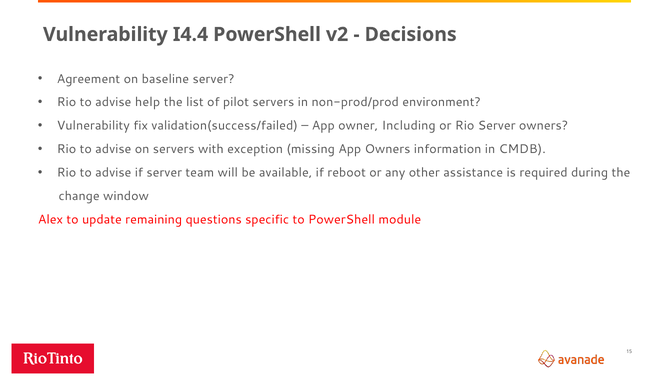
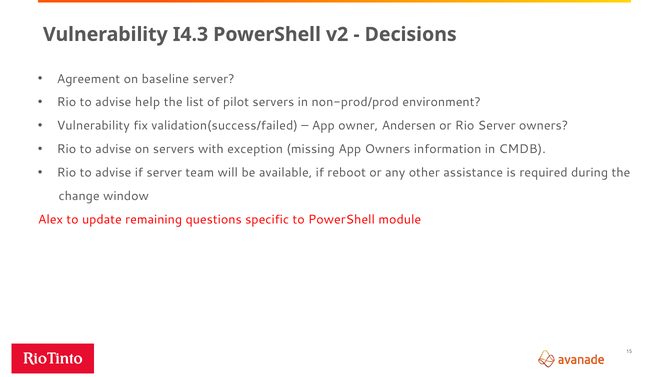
I4.4: I4.4 -> I4.3
Including: Including -> Andersen
